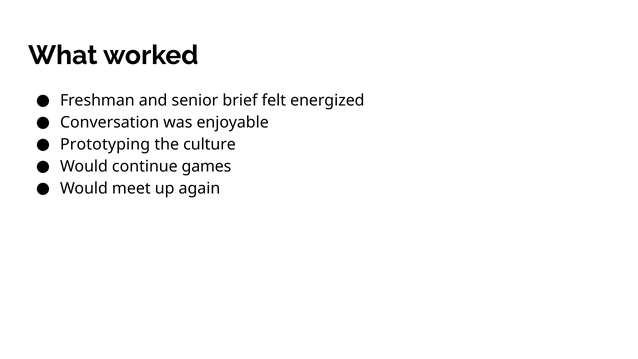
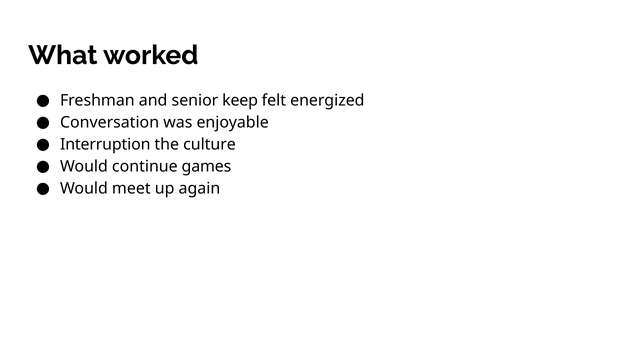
brief: brief -> keep
Prototyping: Prototyping -> Interruption
